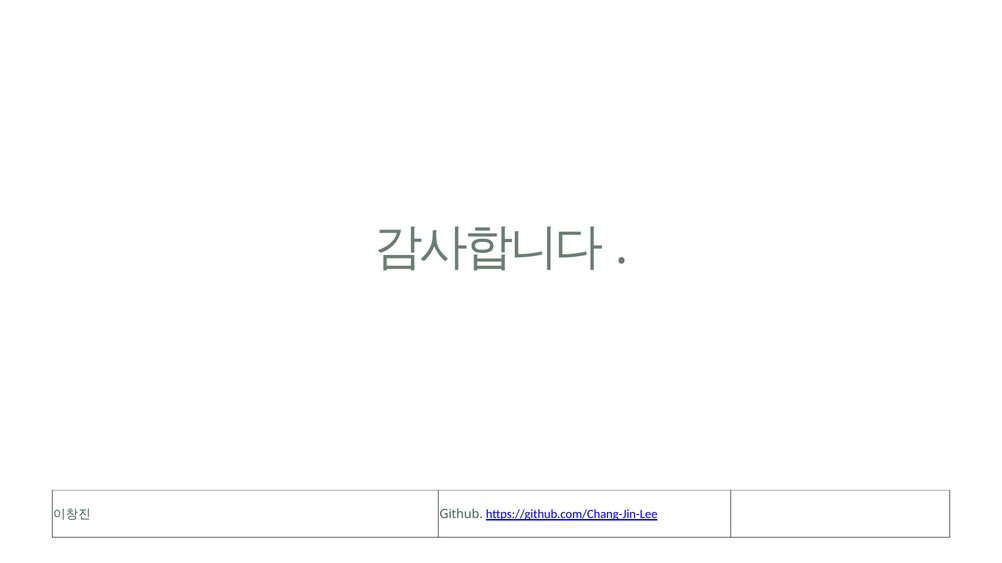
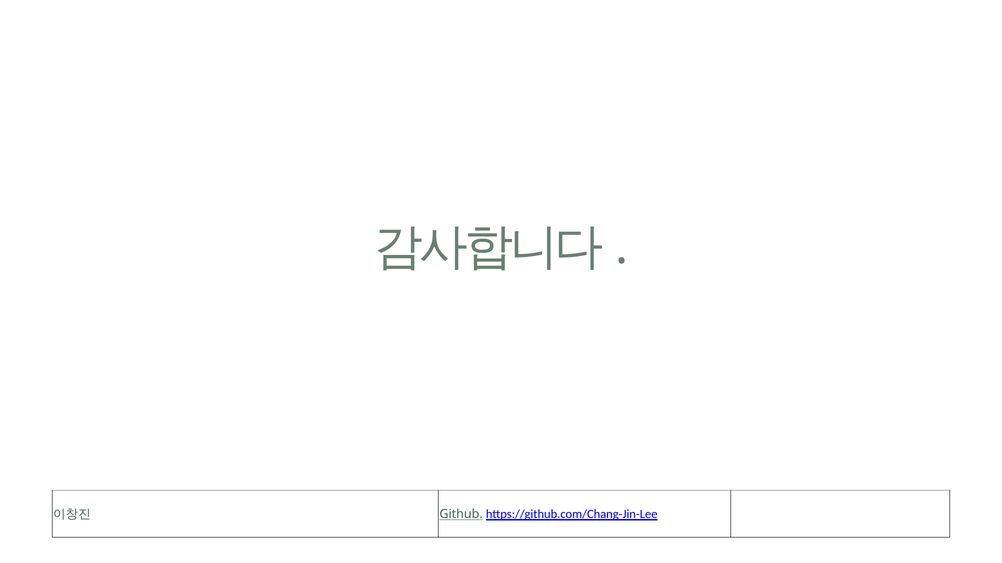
Github underline: none -> present
